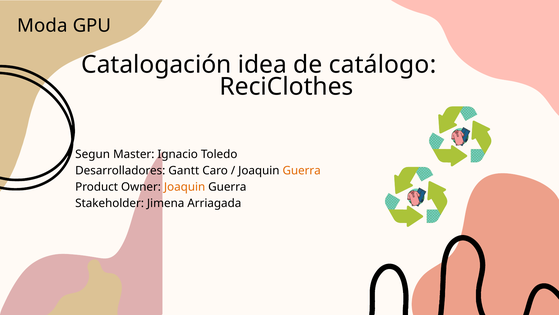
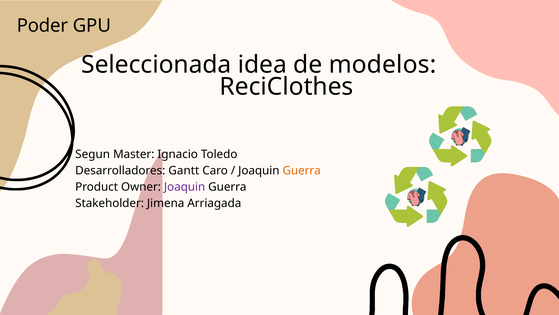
Moda: Moda -> Poder
Catalogación: Catalogación -> Seleccionada
catálogo: catálogo -> modelos
Joaquin at (185, 187) colour: orange -> purple
